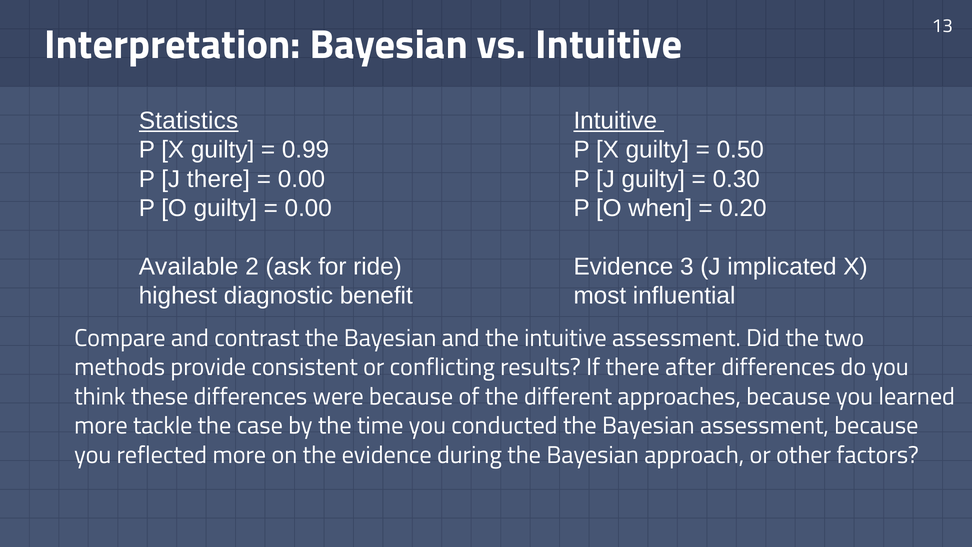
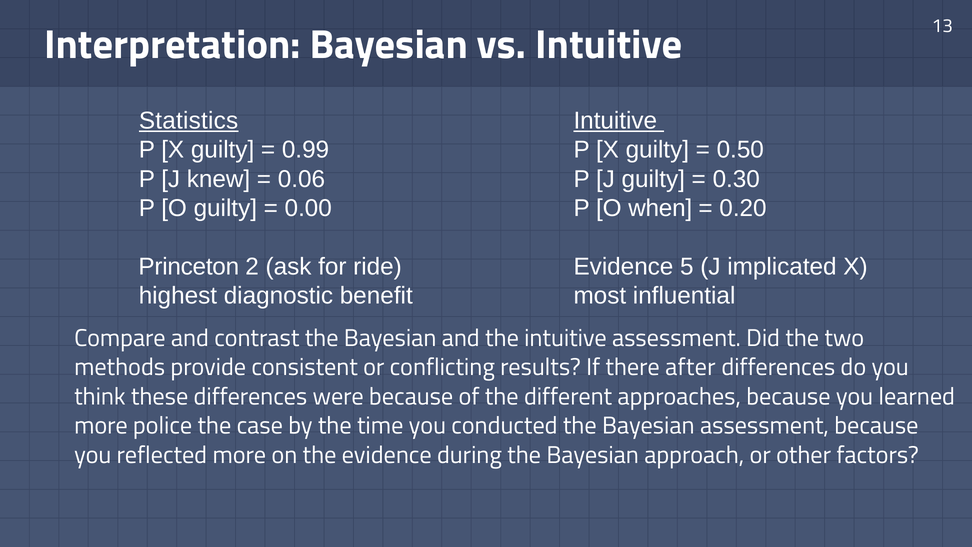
J there: there -> knew
0.00 at (301, 179): 0.00 -> 0.06
Available: Available -> Princeton
3: 3 -> 5
tackle: tackle -> police
